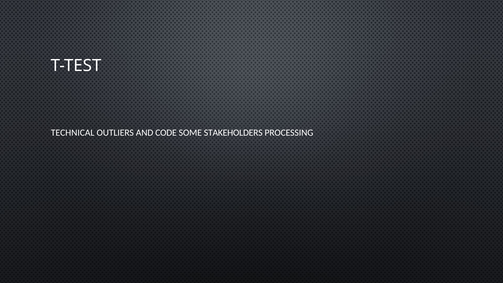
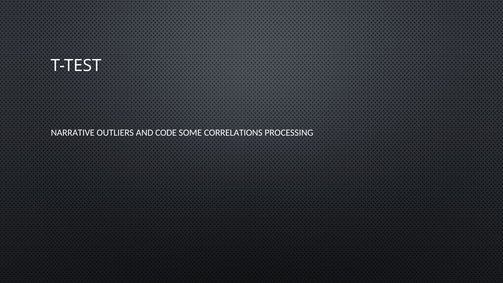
TECHNICAL: TECHNICAL -> NARRATIVE
STAKEHOLDERS: STAKEHOLDERS -> CORRELATIONS
